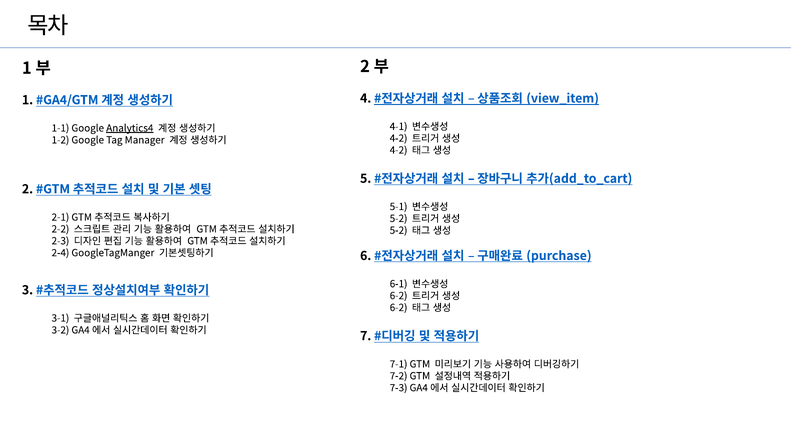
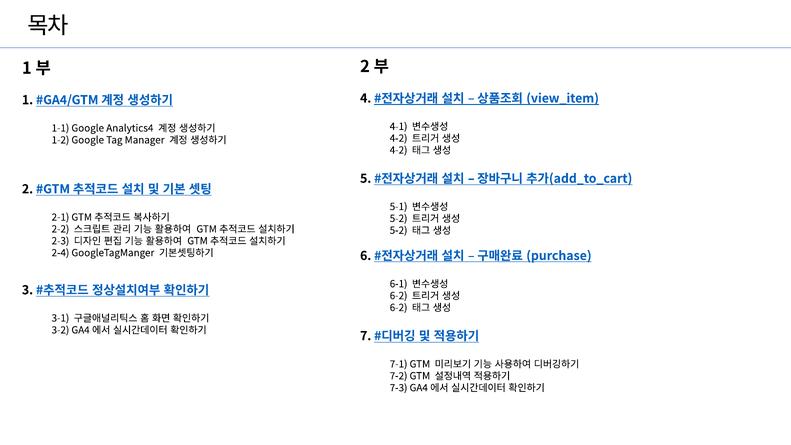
Analytics4 underline: present -> none
